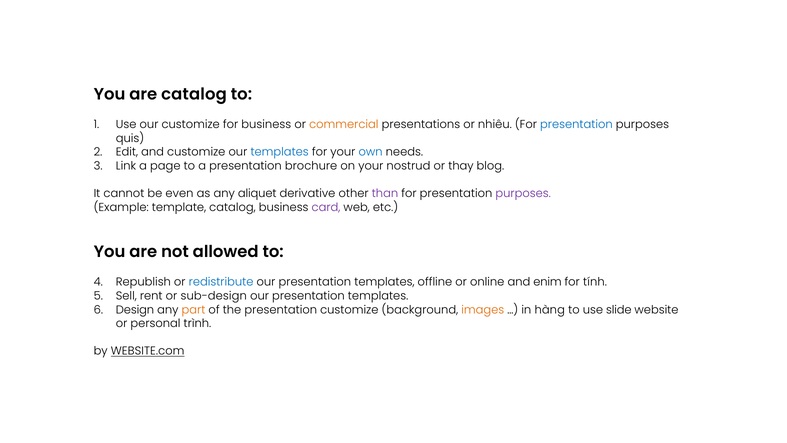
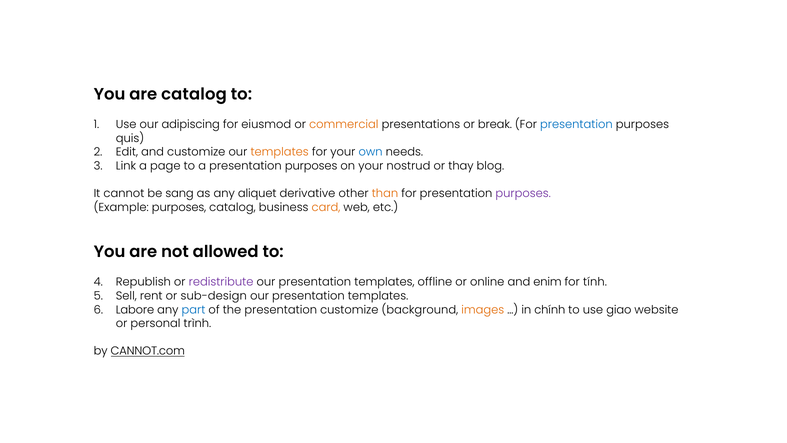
our customize: customize -> adipiscing
for business: business -> eiusmod
nhiêu: nhiêu -> break
templates at (280, 152) colour: blue -> orange
a presentation brochure: brochure -> purposes
even: even -> sang
than colour: purple -> orange
Example template: template -> purposes
card colour: purple -> orange
redistribute colour: blue -> purple
Design: Design -> Labore
part colour: orange -> blue
hàng: hàng -> chính
slide: slide -> giao
WEBSITE.com: WEBSITE.com -> CANNOT.com
